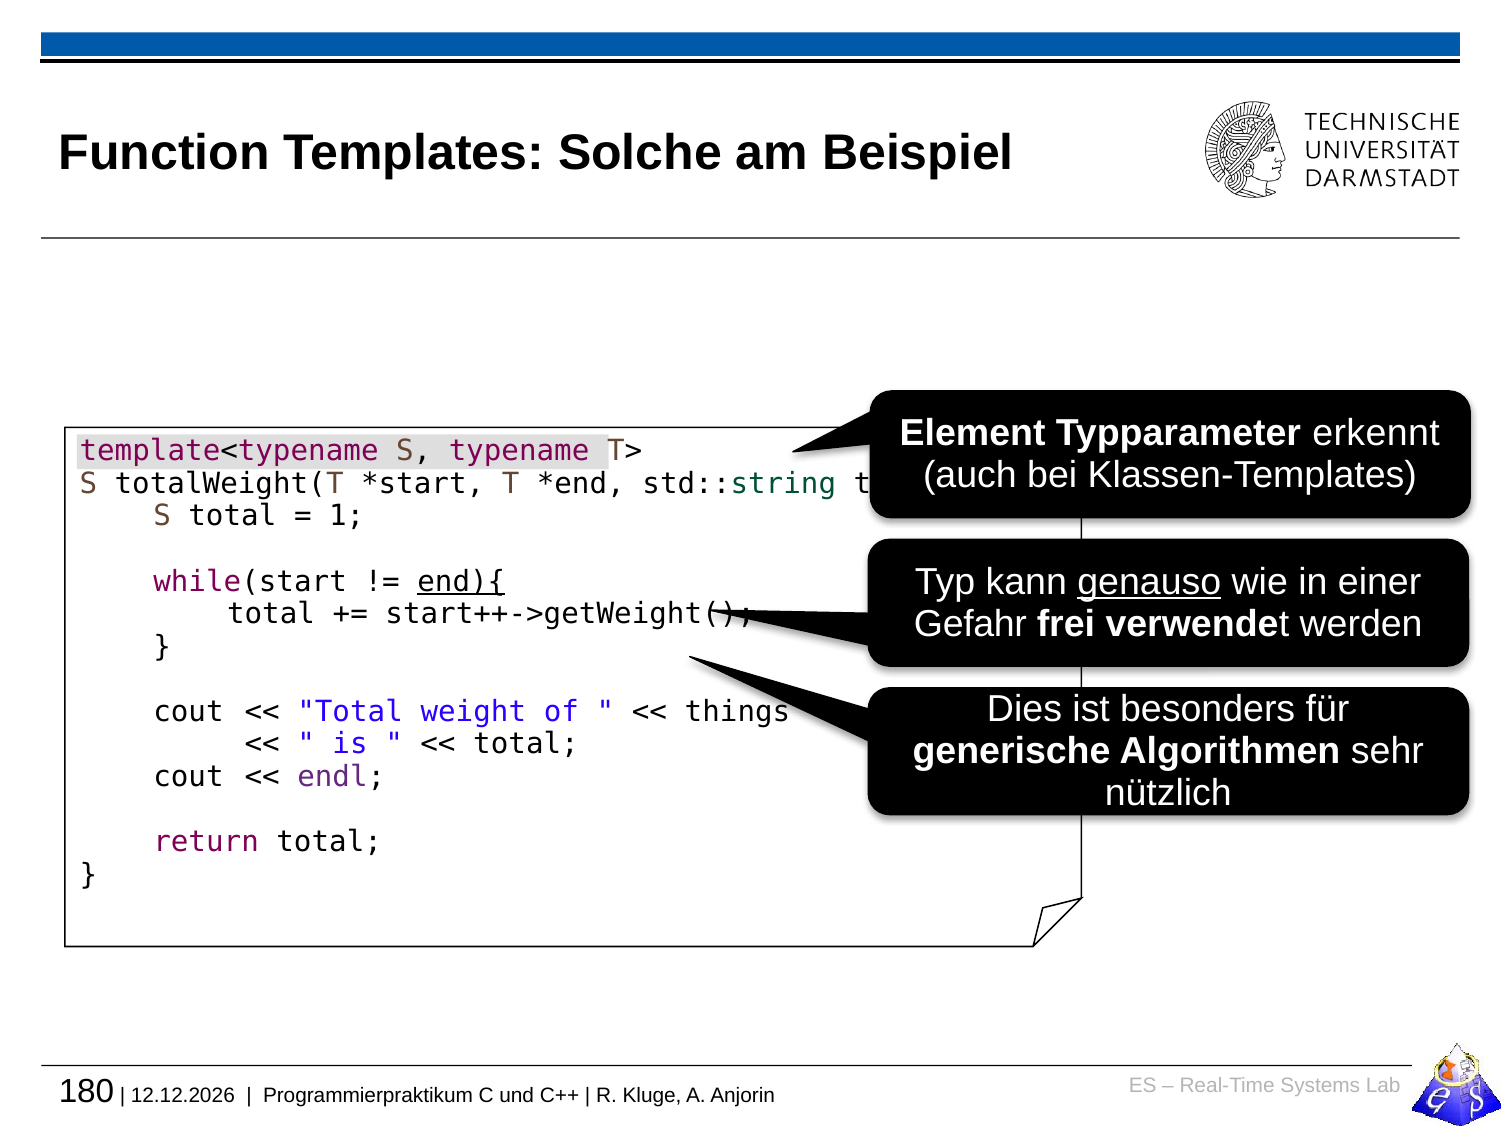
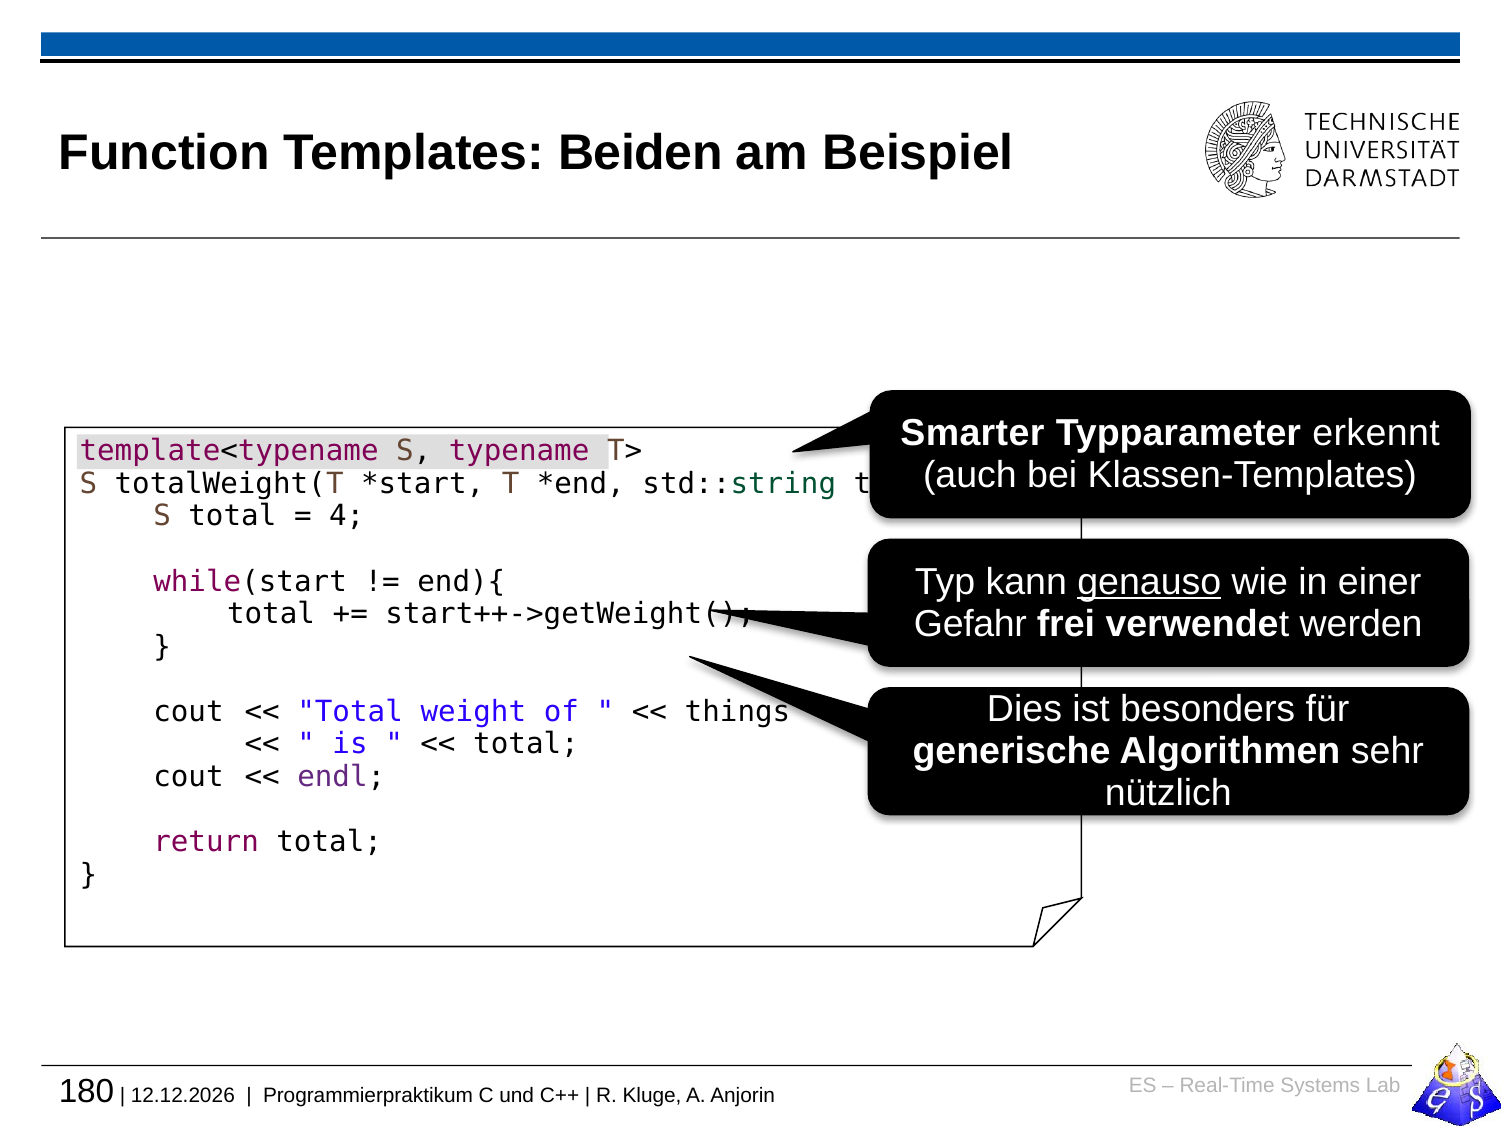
Solche: Solche -> Beiden
Element: Element -> Smarter
1: 1 -> 4
end){ underline: present -> none
